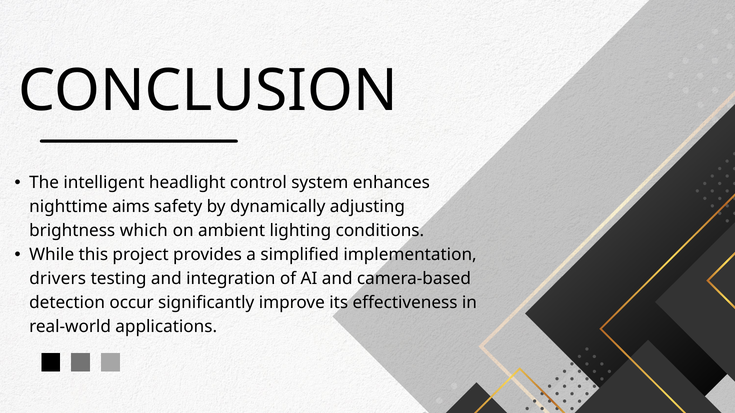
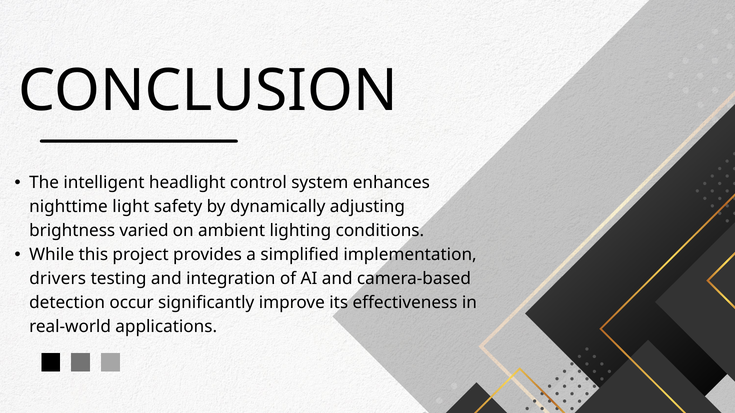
aims: aims -> light
which: which -> varied
